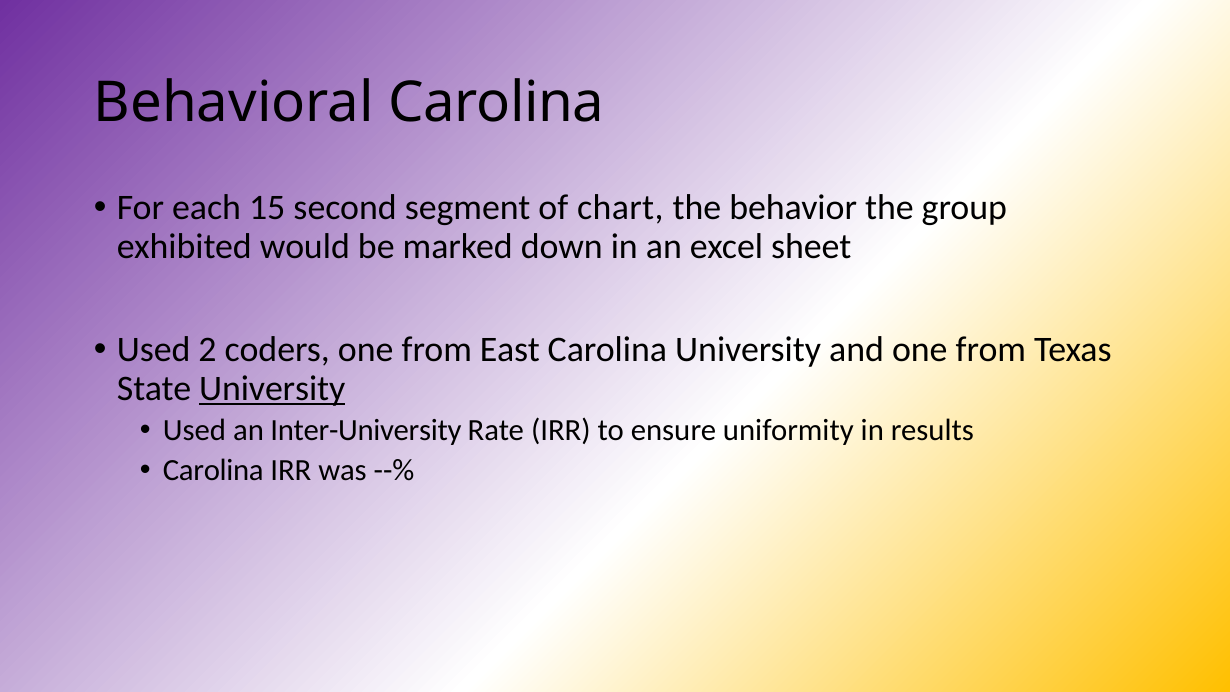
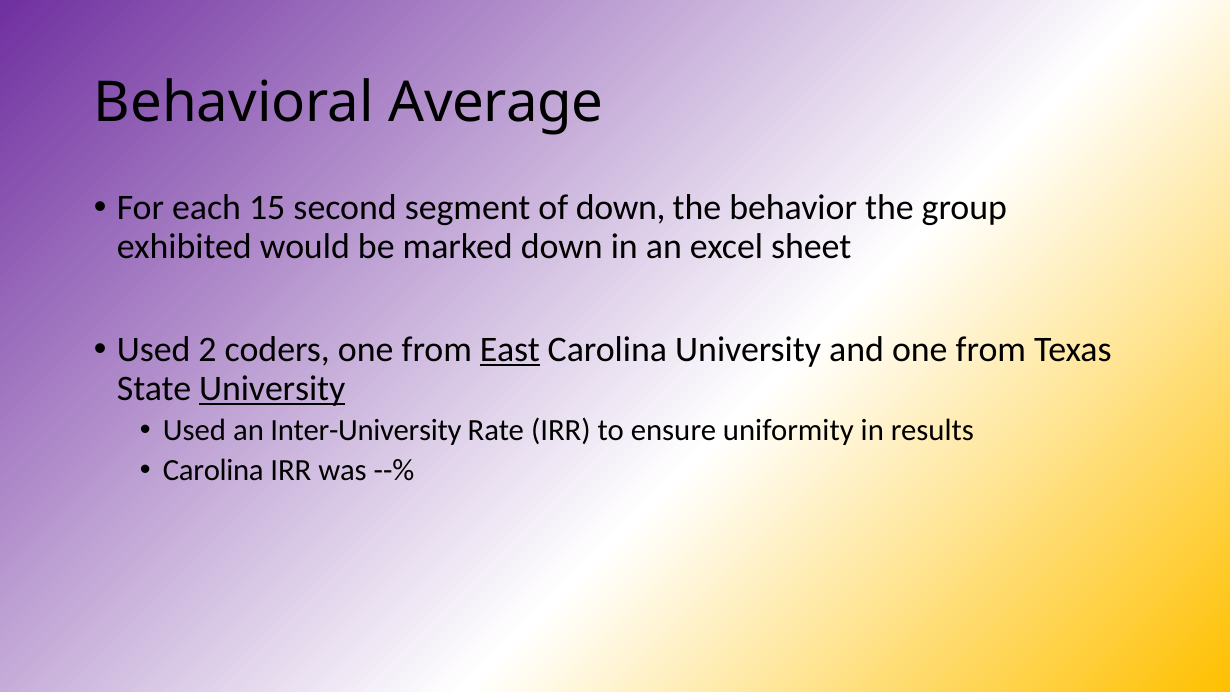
Behavioral Carolina: Carolina -> Average
of chart: chart -> down
East underline: none -> present
